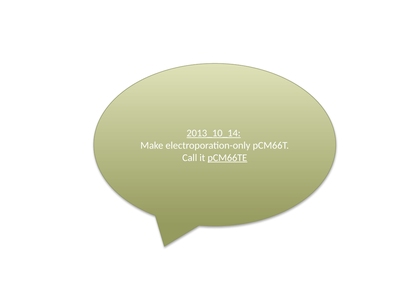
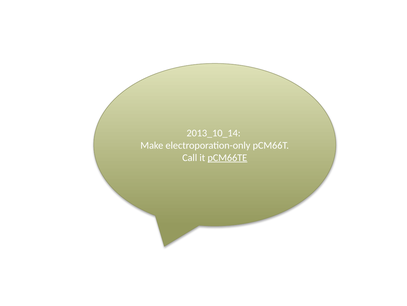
2013_10_14 underline: present -> none
